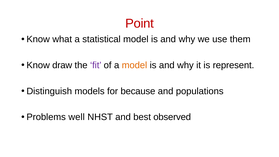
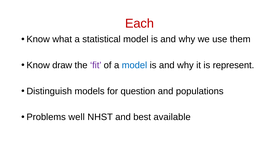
Point: Point -> Each
model at (134, 65) colour: orange -> blue
because: because -> question
observed: observed -> available
